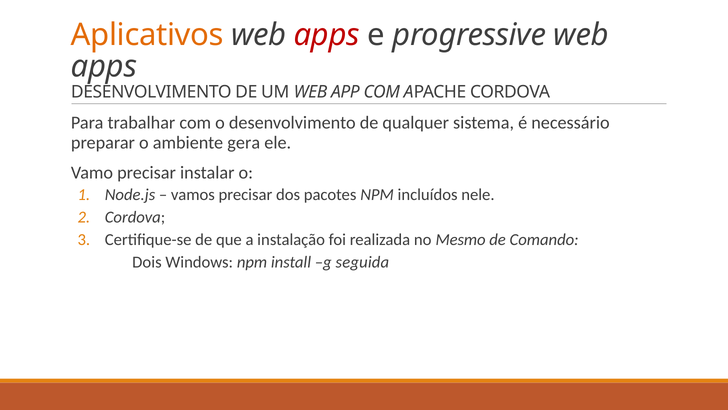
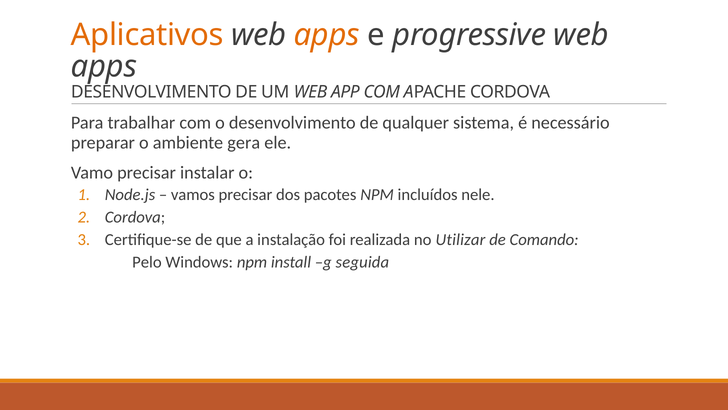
apps at (327, 35) colour: red -> orange
Mesmo: Mesmo -> Utilizar
Dois: Dois -> Pelo
